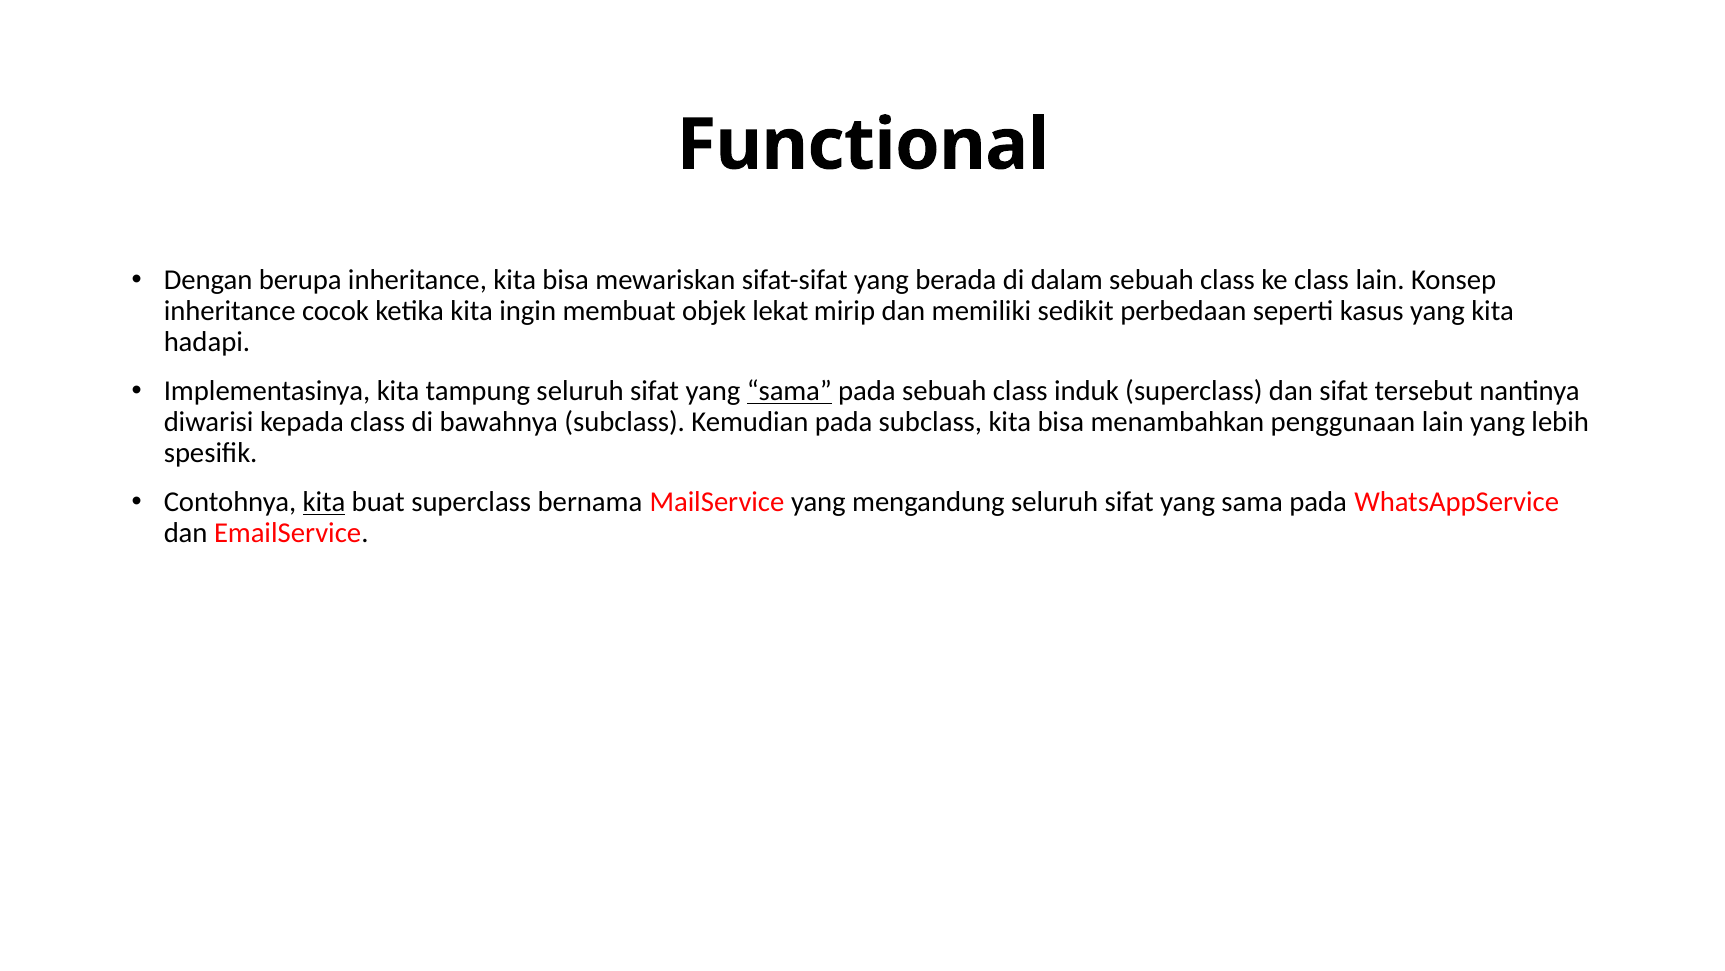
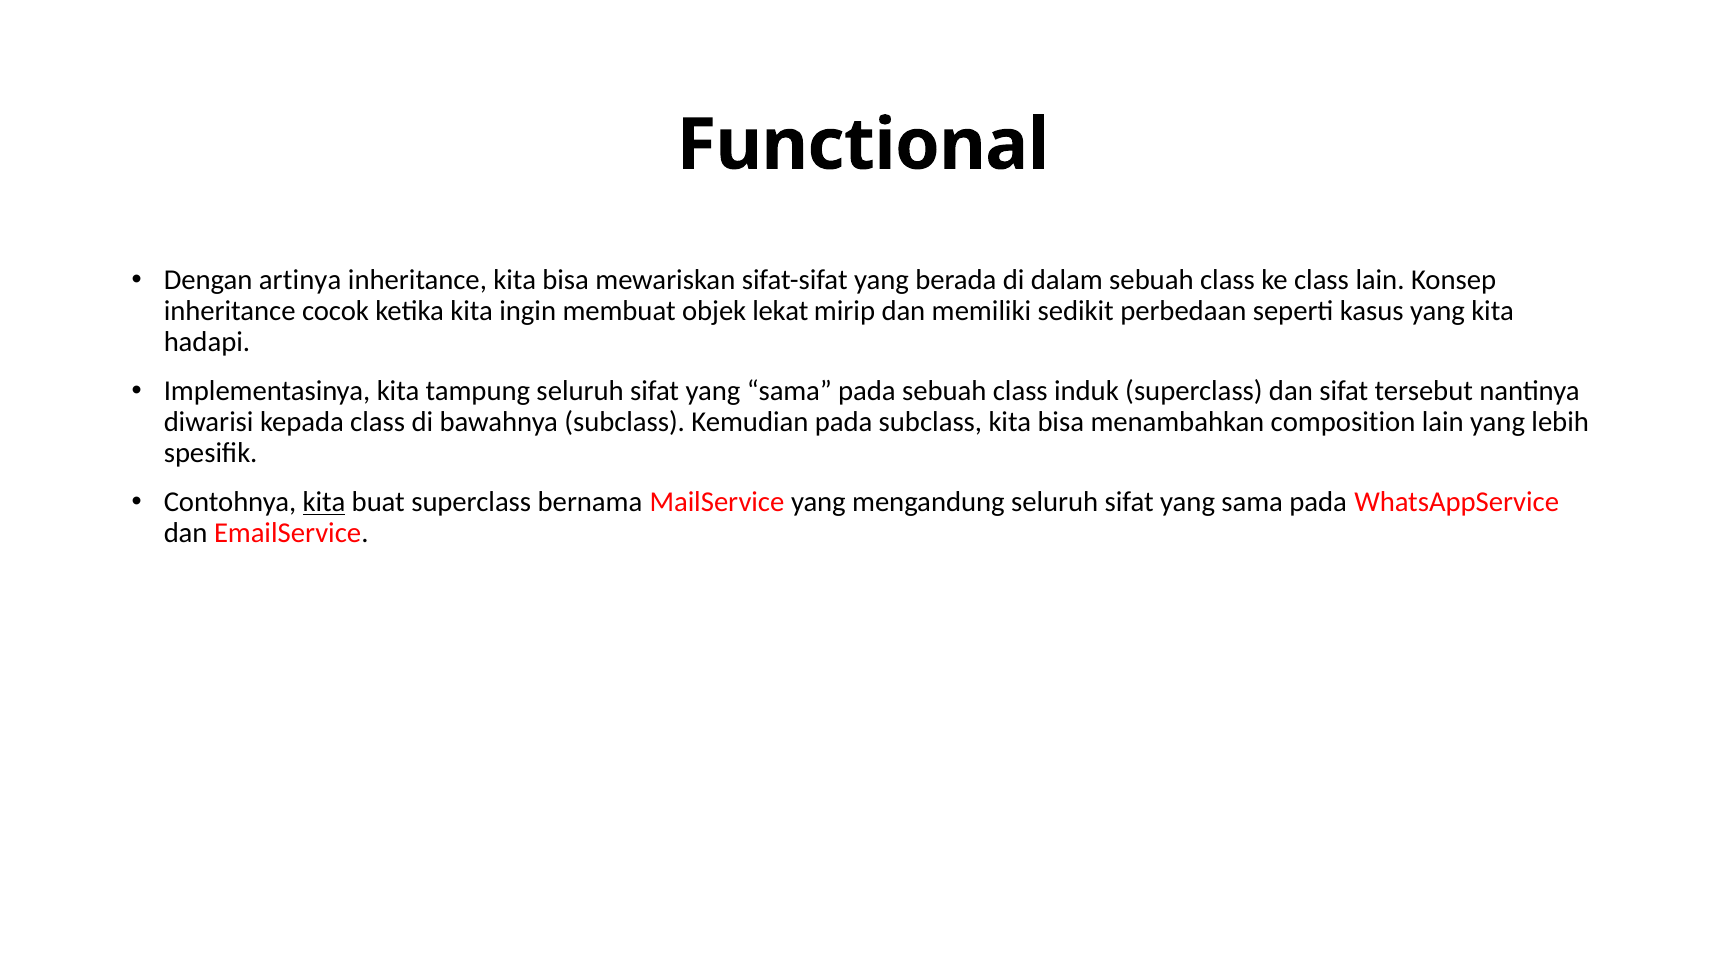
berupa: berupa -> artinya
sama at (789, 391) underline: present -> none
penggunaan: penggunaan -> composition
